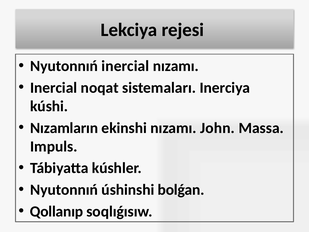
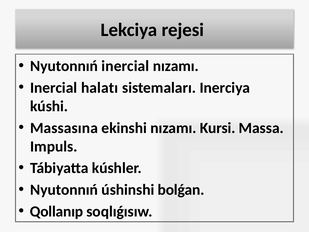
noqat: noqat -> halatı
Nızamların: Nızamların -> Massasına
John: John -> Kursi
